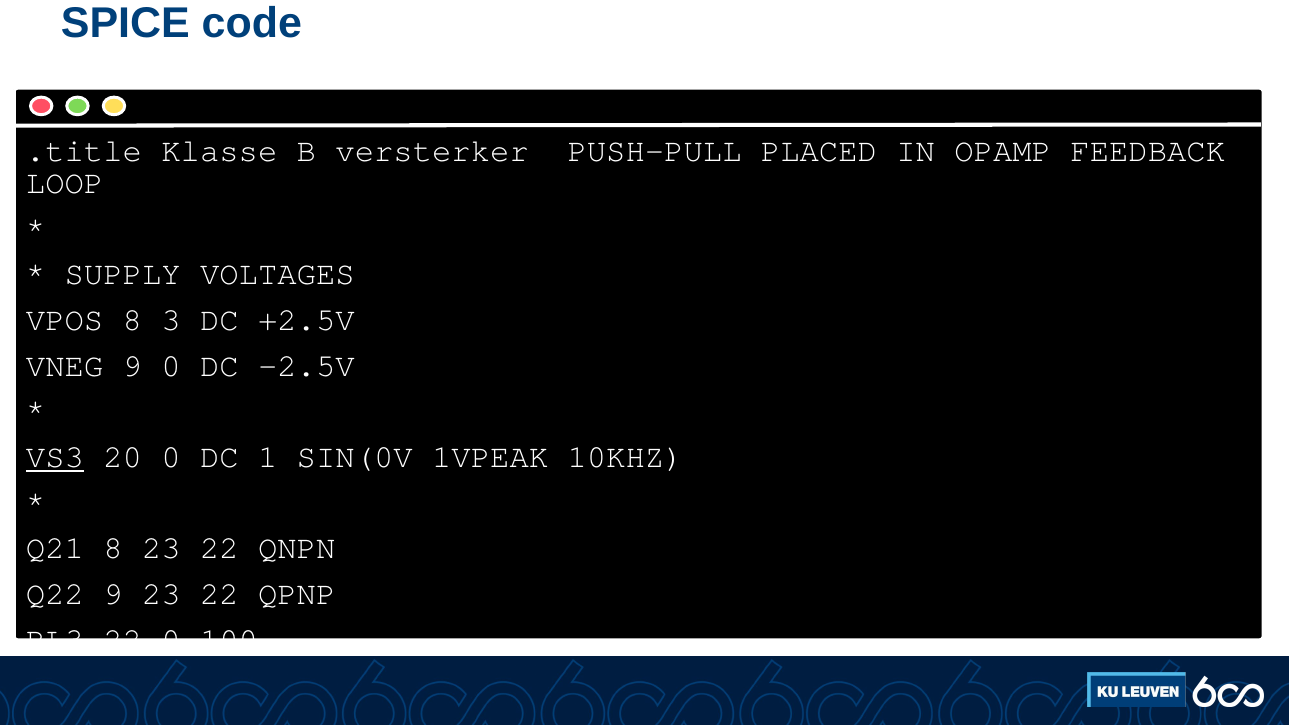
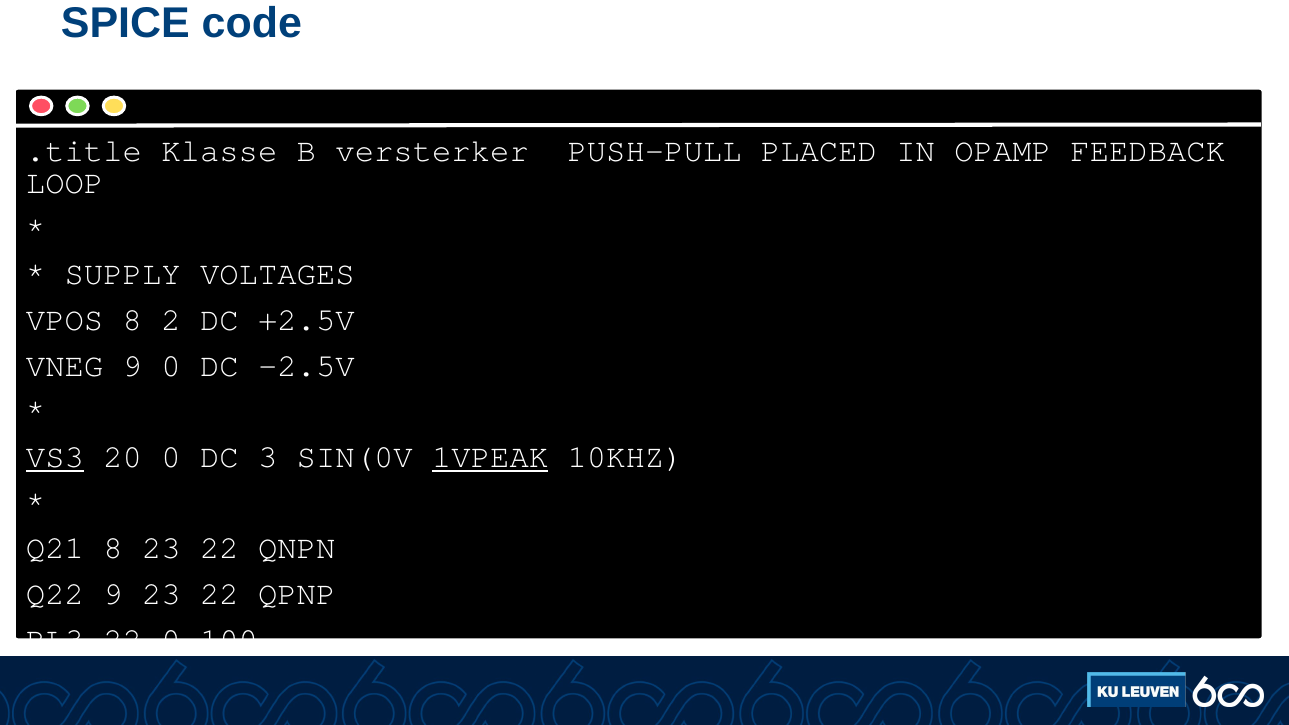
3: 3 -> 2
1: 1 -> 3
1VPEAK underline: none -> present
